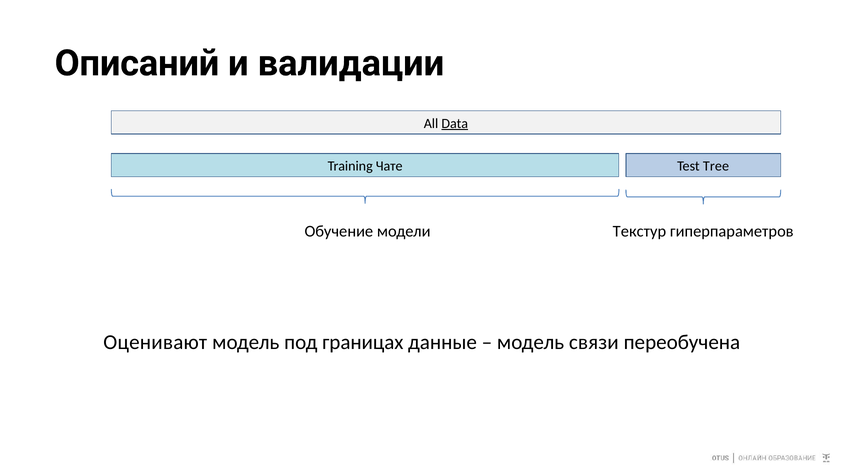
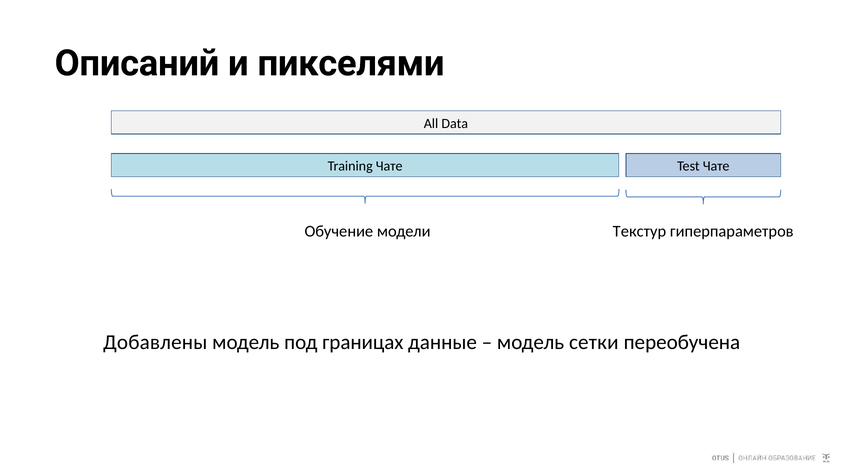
валидации: валидации -> пикселями
Data underline: present -> none
Test Tree: Tree -> Чате
Оценивают: Оценивают -> Добавлены
связи: связи -> сетки
